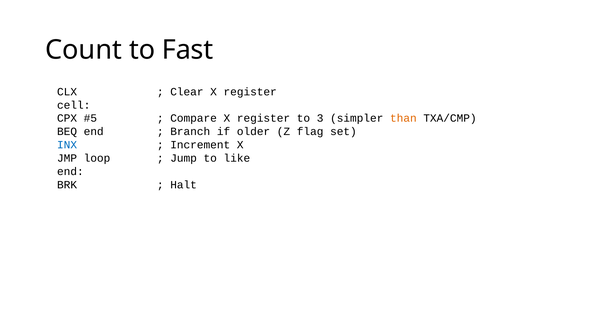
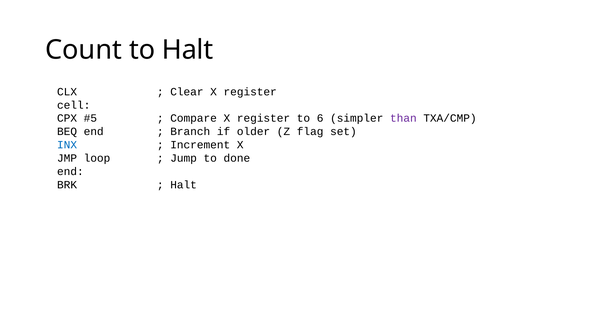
to Fast: Fast -> Halt
3: 3 -> 6
than colour: orange -> purple
like: like -> done
